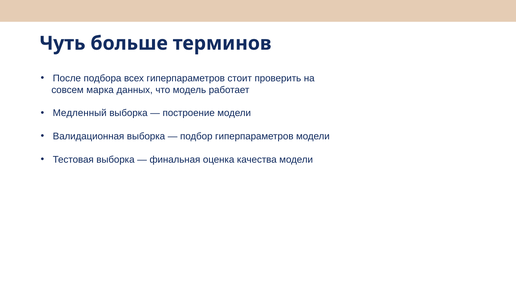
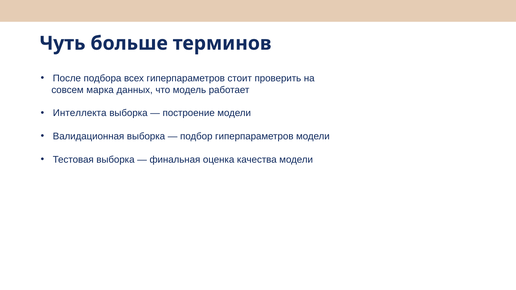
Медленный: Медленный -> Интеллекта
